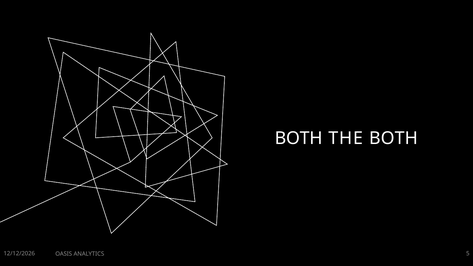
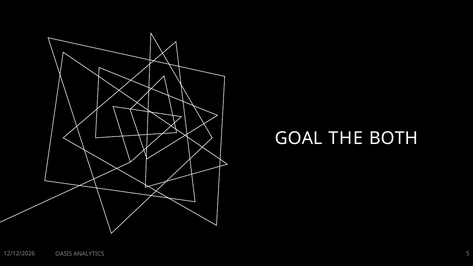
BOTH at (299, 138): BOTH -> GOAL
